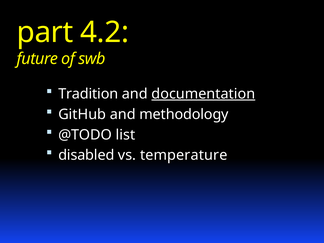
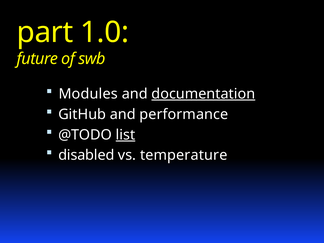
4.2: 4.2 -> 1.0
Tradition: Tradition -> Modules
methodology: methodology -> performance
list underline: none -> present
